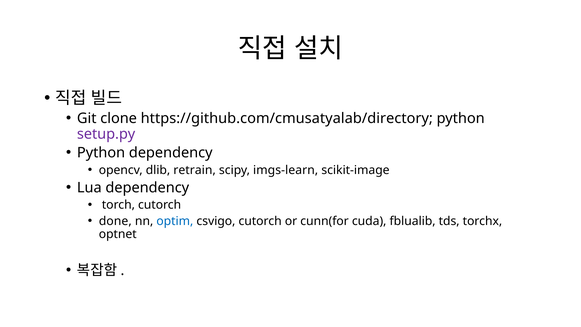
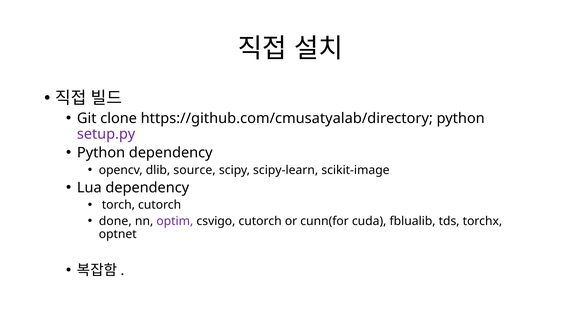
retrain: retrain -> source
imgs-learn: imgs-learn -> scipy-learn
optim colour: blue -> purple
